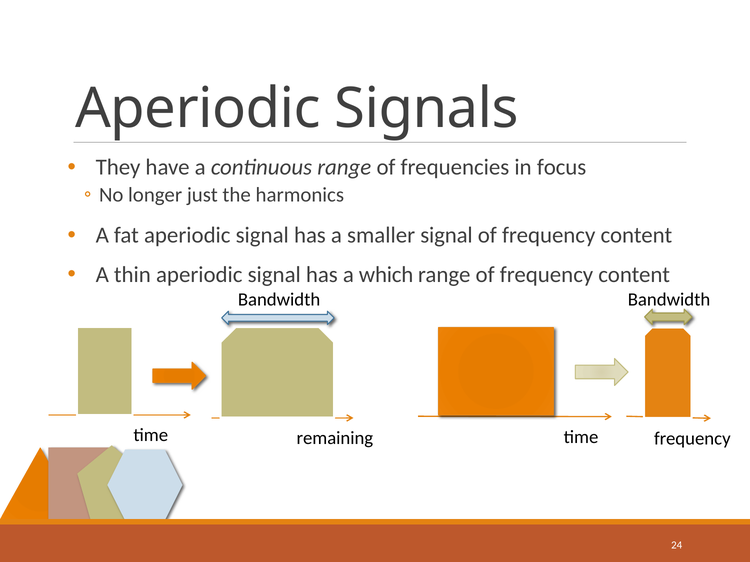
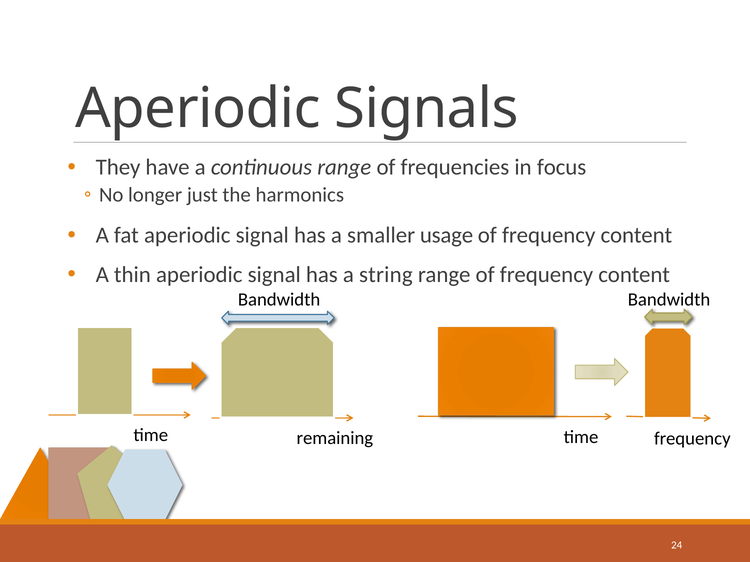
smaller signal: signal -> usage
which: which -> string
